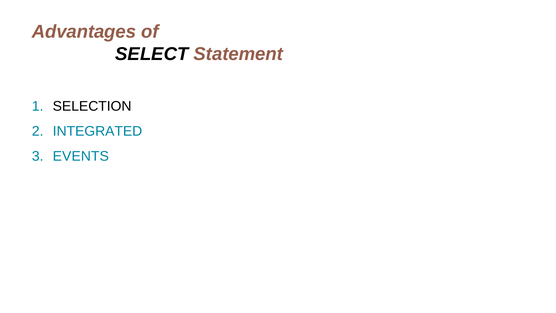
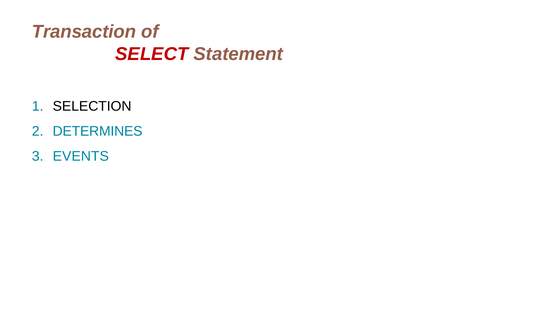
Advantages: Advantages -> Transaction
SELECT colour: black -> red
INTEGRATED: INTEGRATED -> DETERMINES
